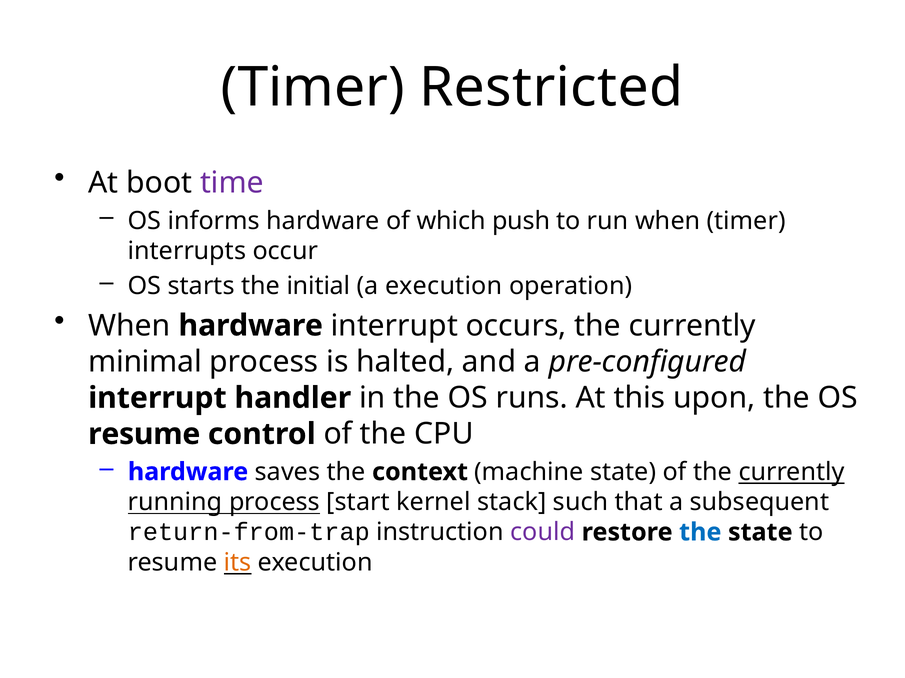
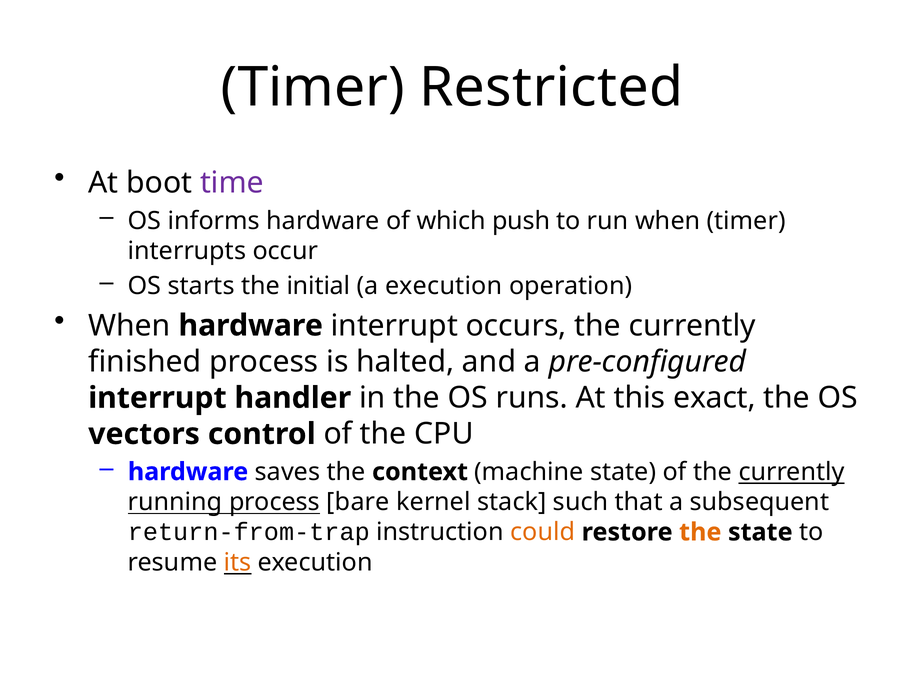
minimal: minimal -> finished
upon: upon -> exact
resume at (144, 435): resume -> vectors
start: start -> bare
could colour: purple -> orange
the at (700, 533) colour: blue -> orange
